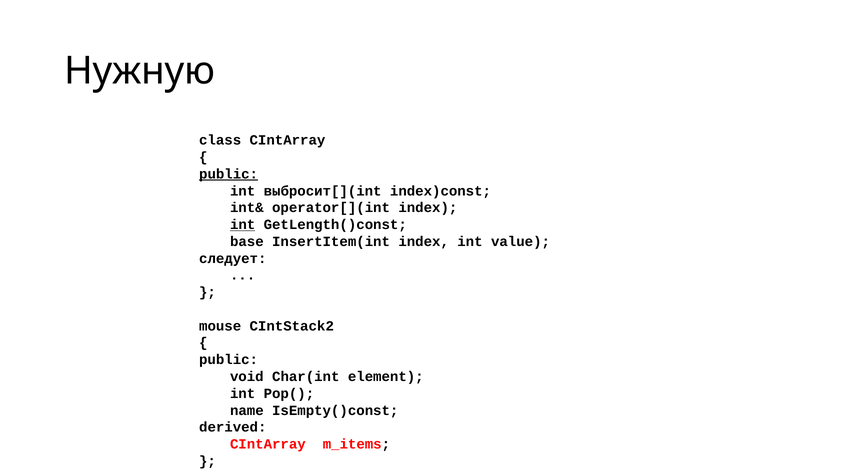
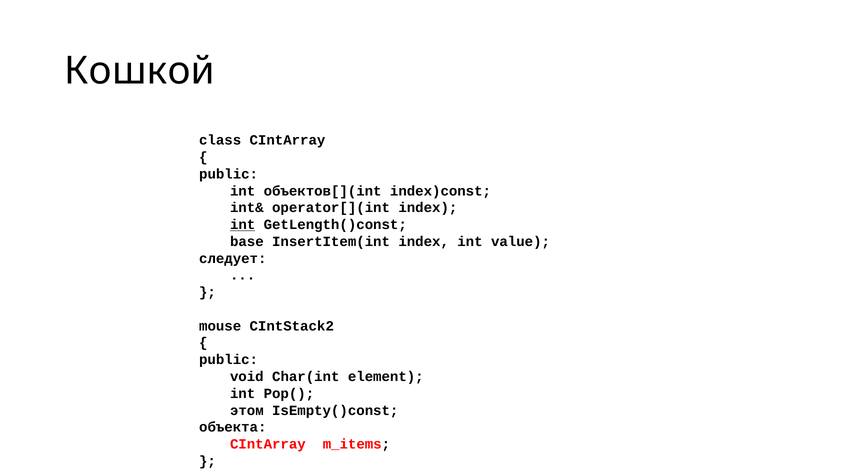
Нужную: Нужную -> Кошкой
public at (229, 174) underline: present -> none
выбросит[](int: выбросит[](int -> объектов[](int
name: name -> этом
derived: derived -> объекта
